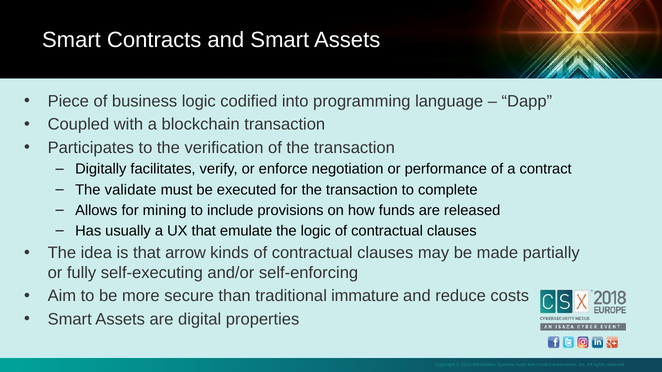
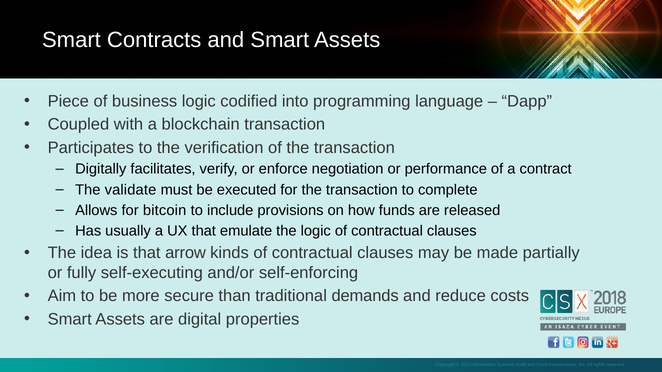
mining: mining -> bitcoin
immature: immature -> demands
